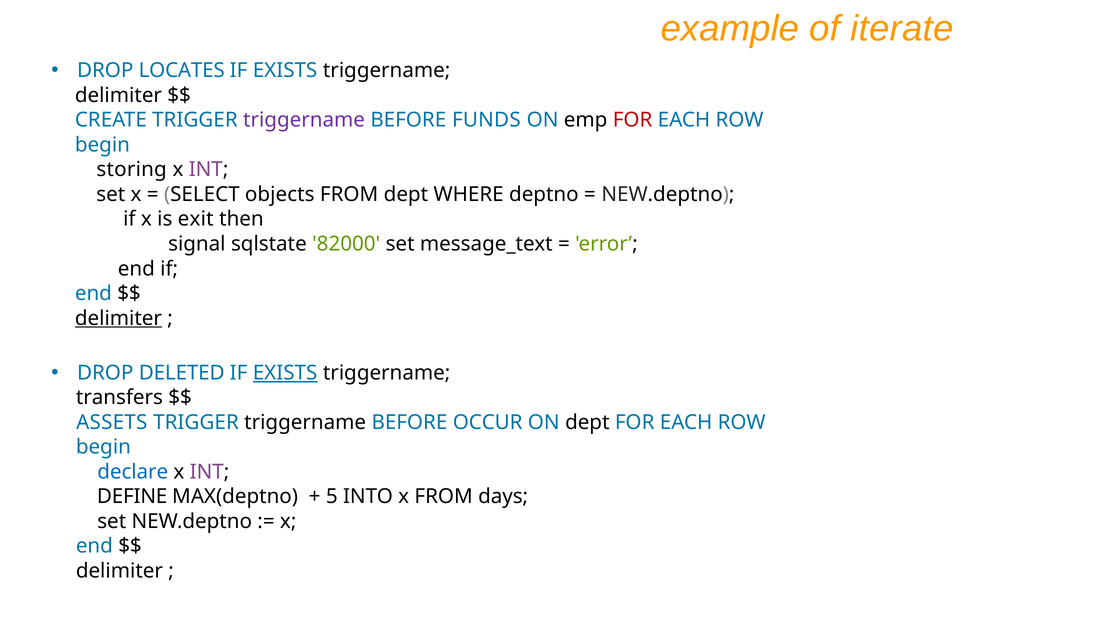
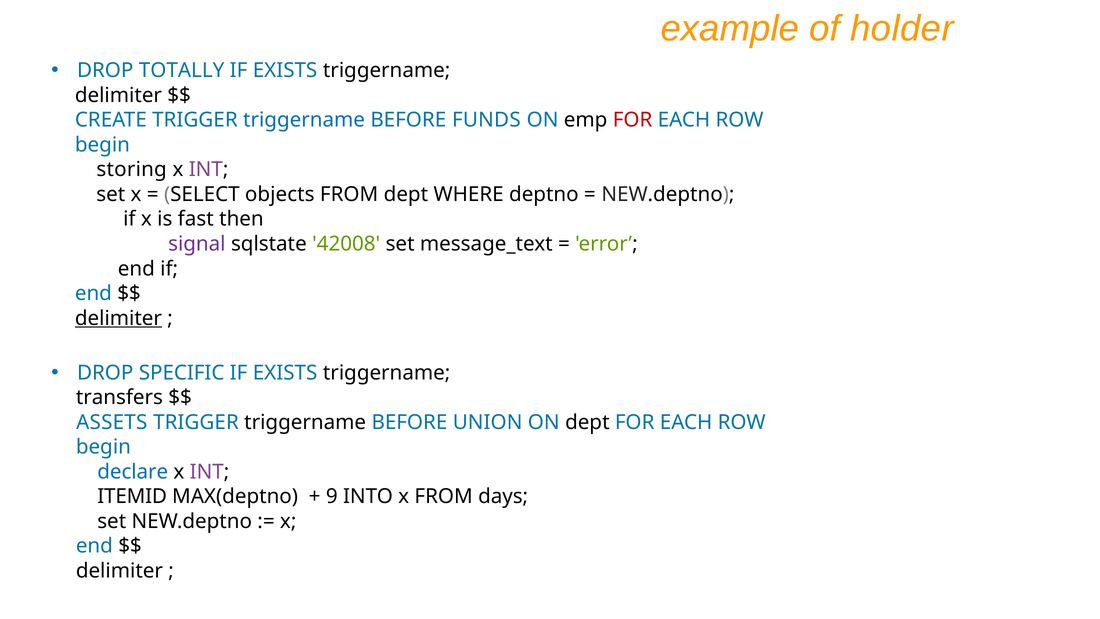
iterate: iterate -> holder
LOCATES: LOCATES -> TOTALLY
triggername at (304, 120) colour: purple -> blue
exit: exit -> fast
signal colour: black -> purple
82000: 82000 -> 42008
DELETED: DELETED -> SPECIFIC
EXISTS at (285, 373) underline: present -> none
OCCUR: OCCUR -> UNION
DEFINE: DEFINE -> ITEMID
5: 5 -> 9
